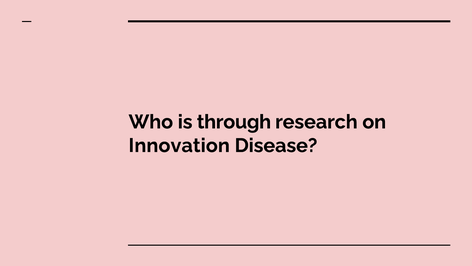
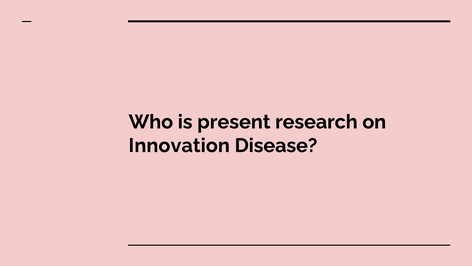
through: through -> present
